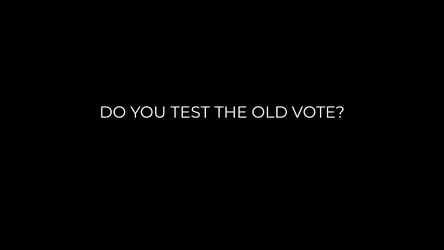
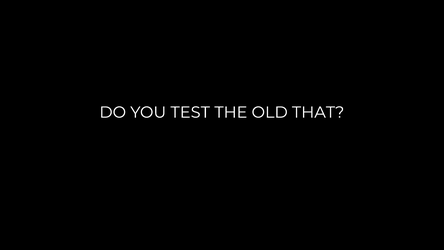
VOTE: VOTE -> THAT
